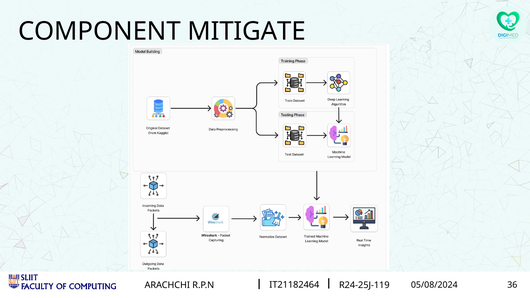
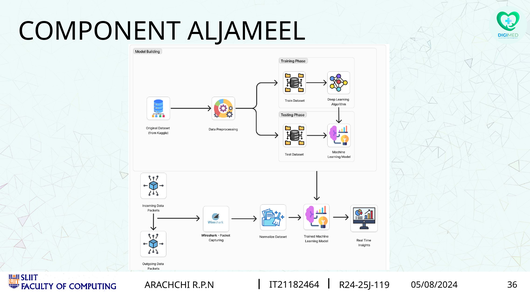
MITIGATE: MITIGATE -> ALJAMEEL
